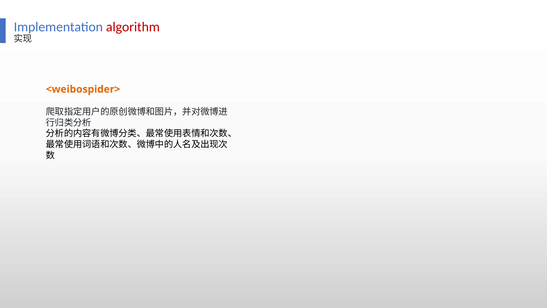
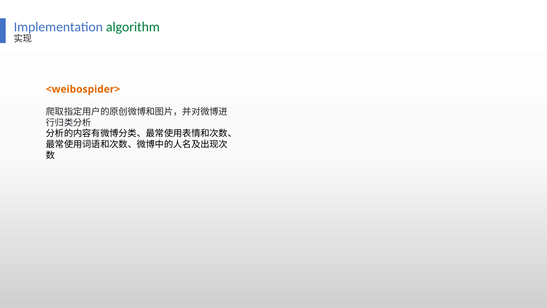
algorithm colour: red -> green
